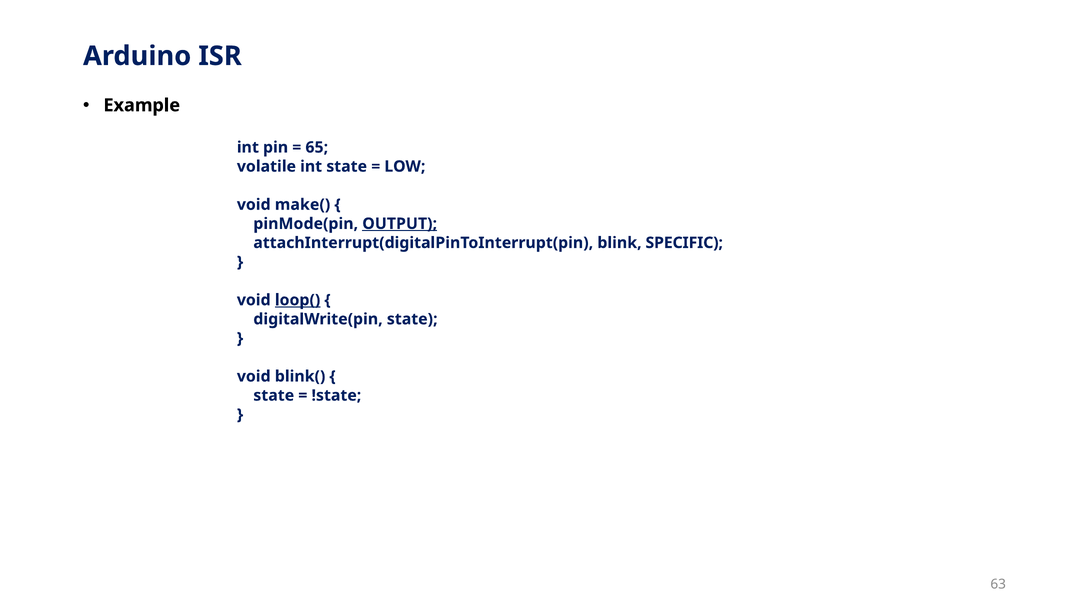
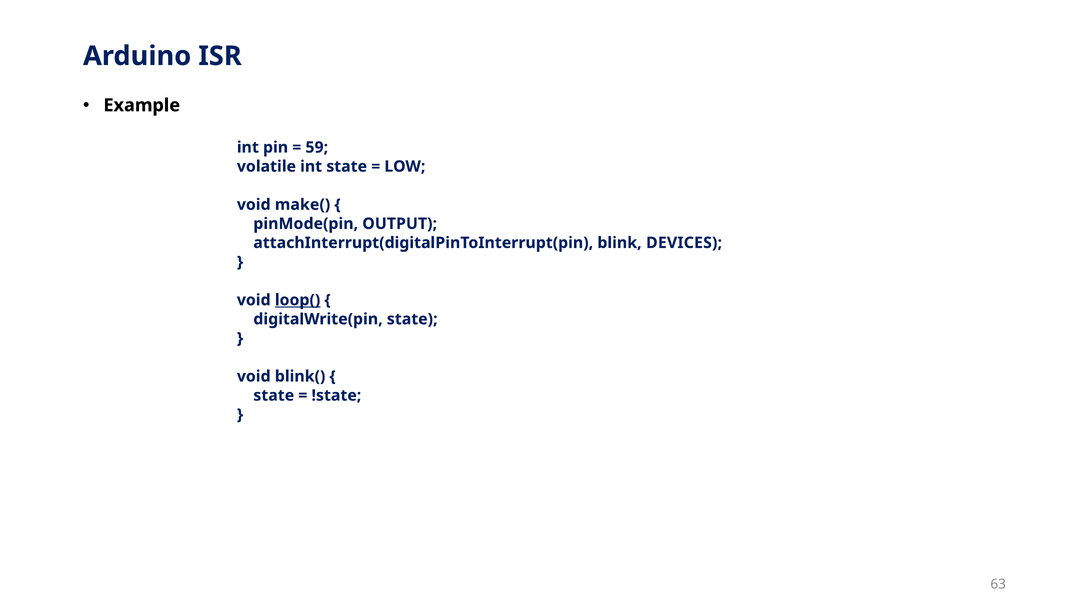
65: 65 -> 59
OUTPUT underline: present -> none
SPECIFIC: SPECIFIC -> DEVICES
